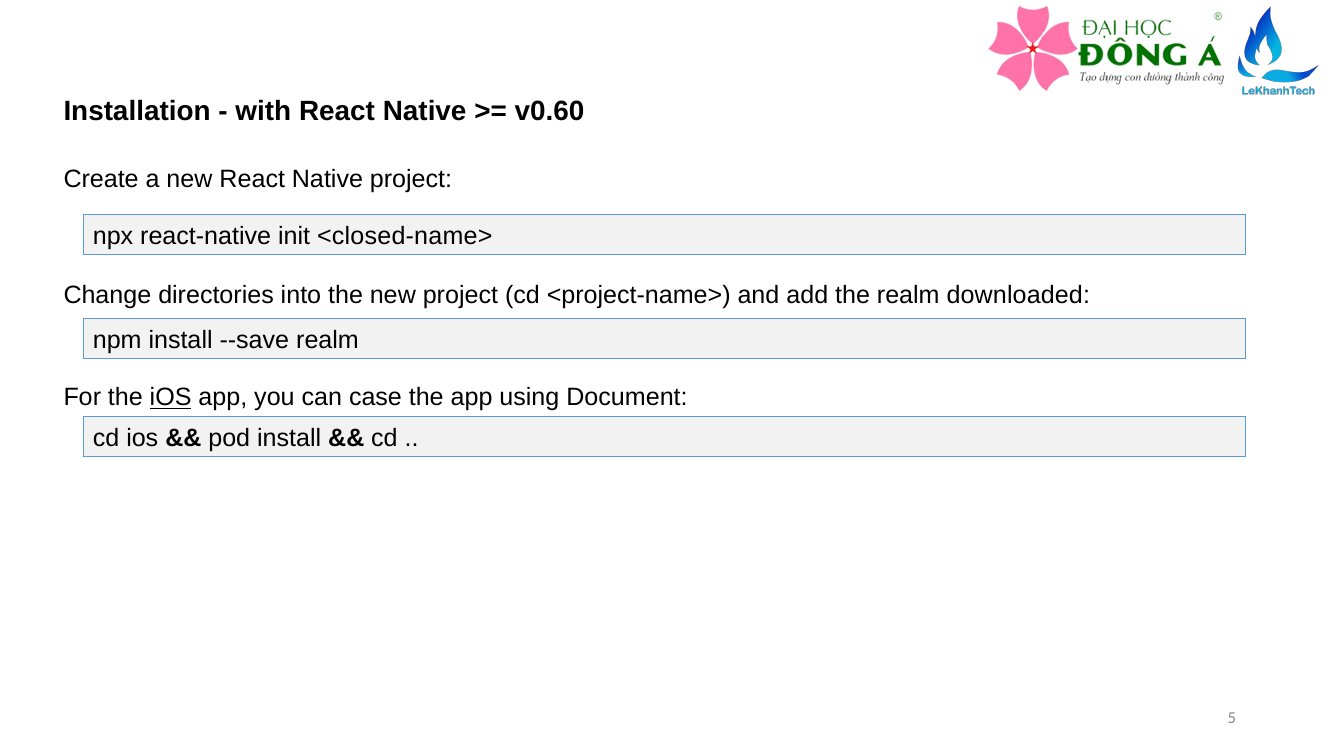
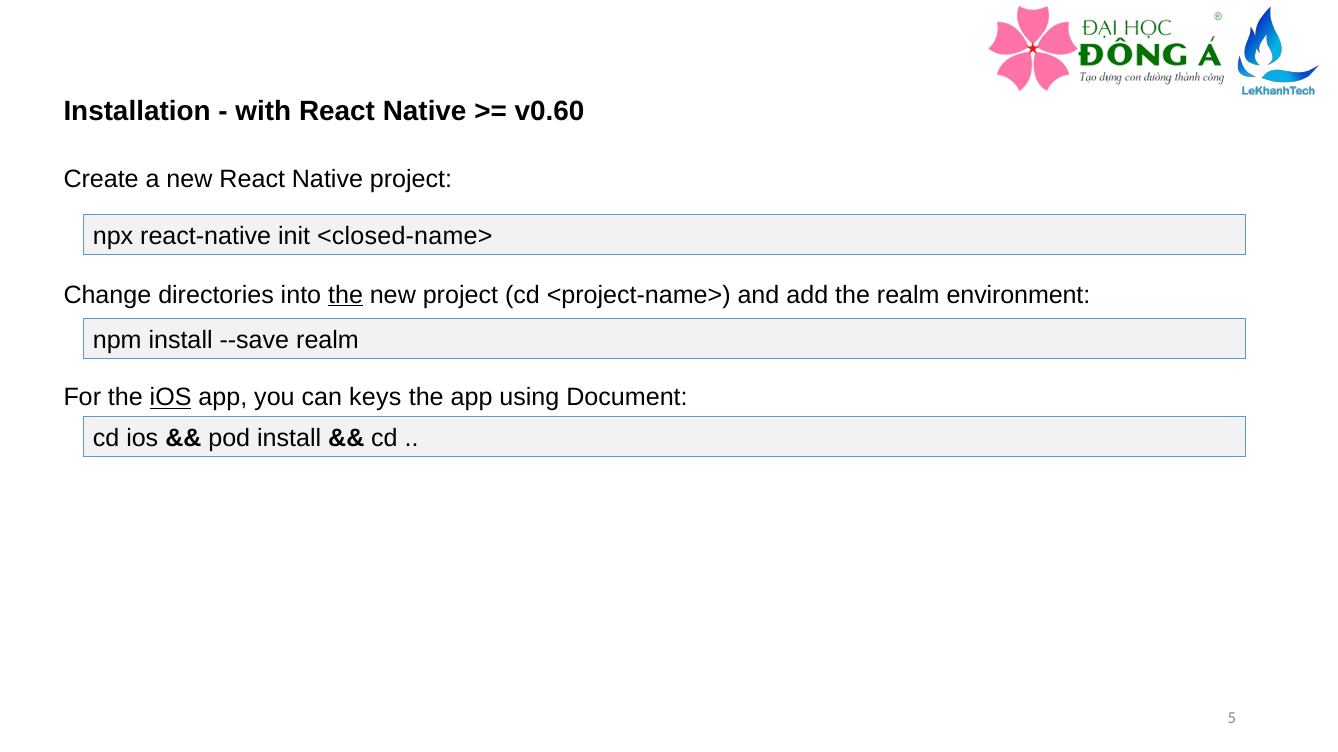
the at (346, 295) underline: none -> present
downloaded: downloaded -> environment
case: case -> keys
